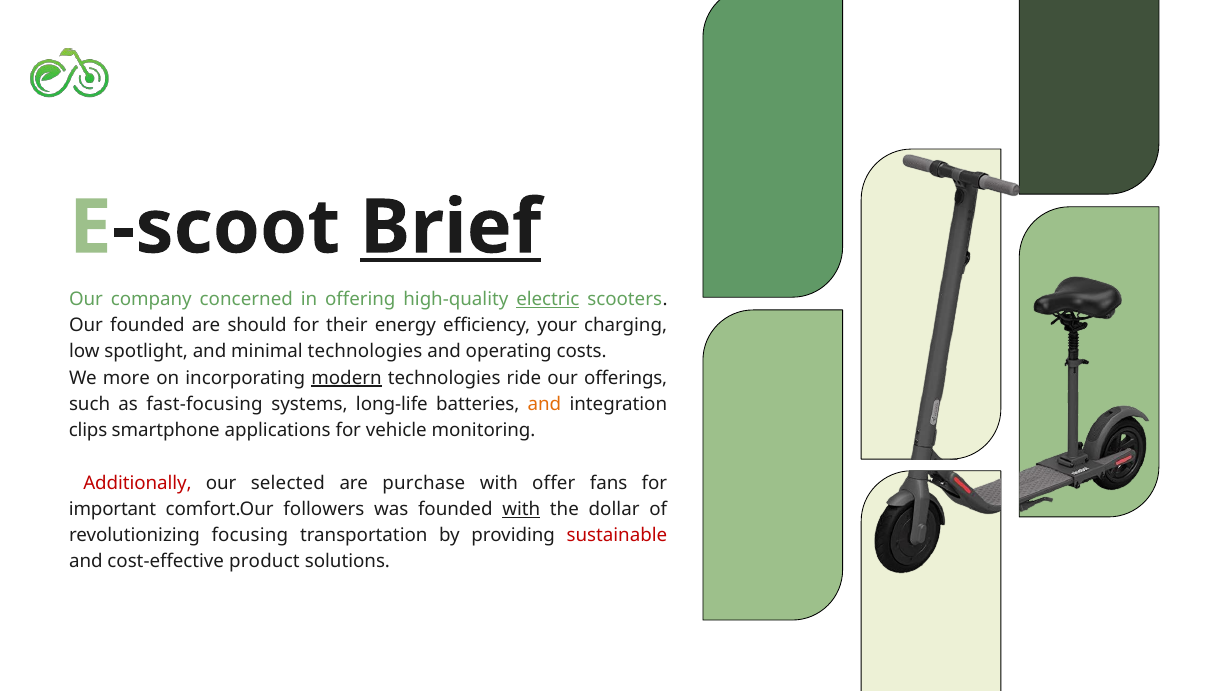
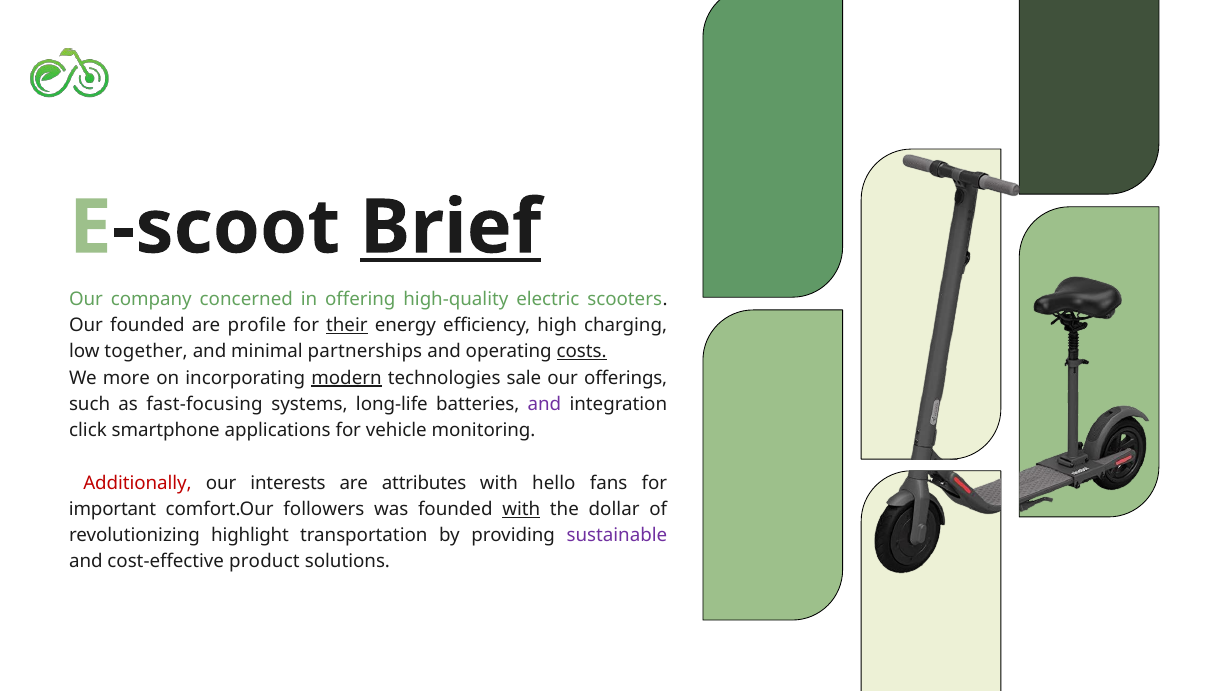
electric underline: present -> none
should: should -> profile
their underline: none -> present
your: your -> high
spotlight: spotlight -> together
minimal technologies: technologies -> partnerships
costs underline: none -> present
ride: ride -> sale
and at (544, 404) colour: orange -> purple
clips: clips -> click
selected: selected -> interests
purchase: purchase -> attributes
offer: offer -> hello
focusing: focusing -> highlight
sustainable colour: red -> purple
